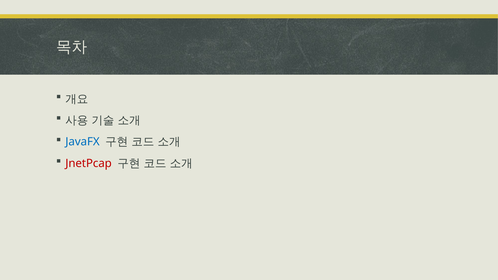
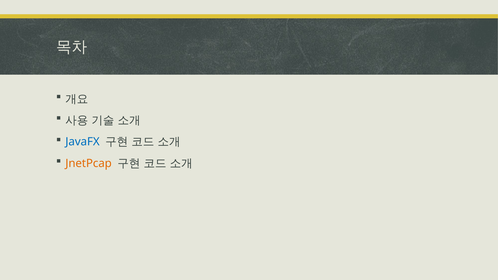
JnetPcap colour: red -> orange
